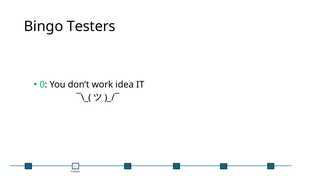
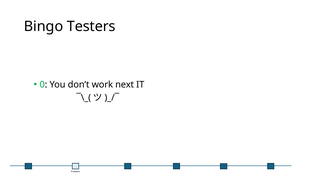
idea: idea -> next
